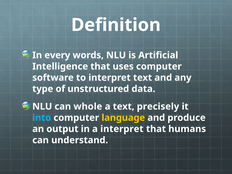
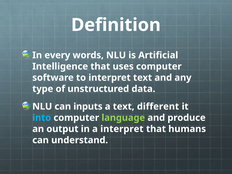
whole: whole -> inputs
precisely: precisely -> different
language colour: yellow -> light green
